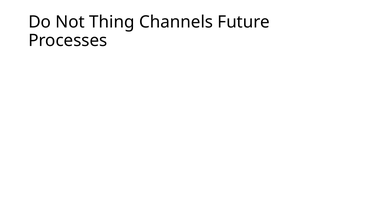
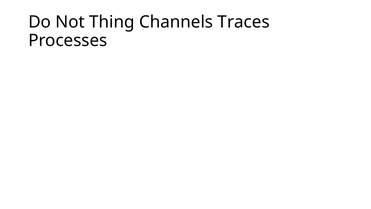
Future: Future -> Traces
